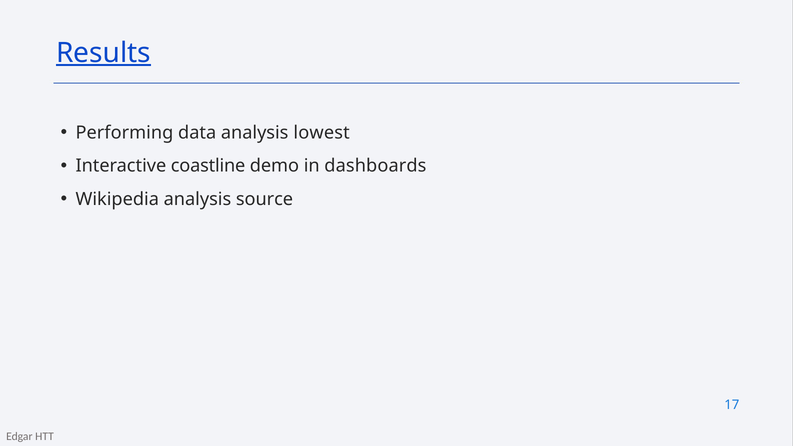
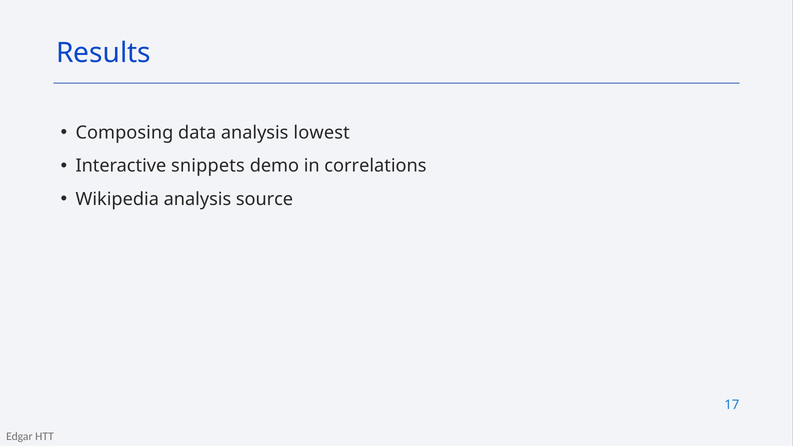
Results underline: present -> none
Performing: Performing -> Composing
coastline: coastline -> snippets
dashboards: dashboards -> correlations
